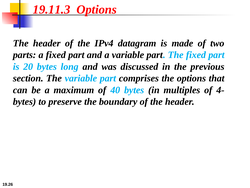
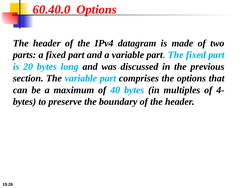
19.11.3: 19.11.3 -> 60.40.0
